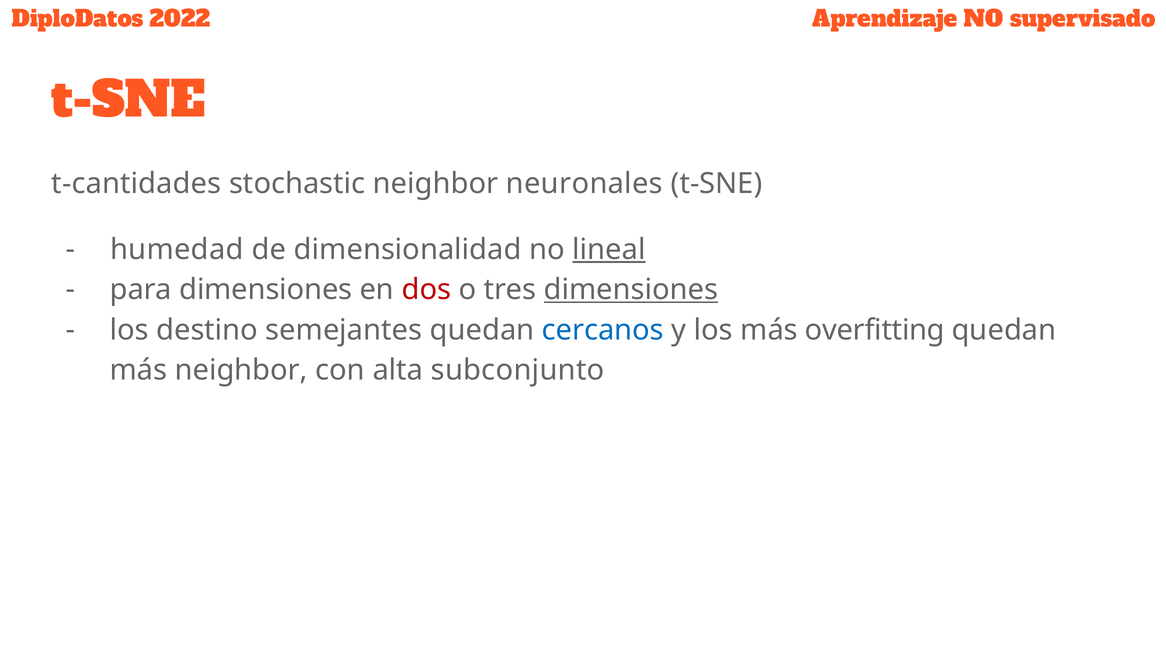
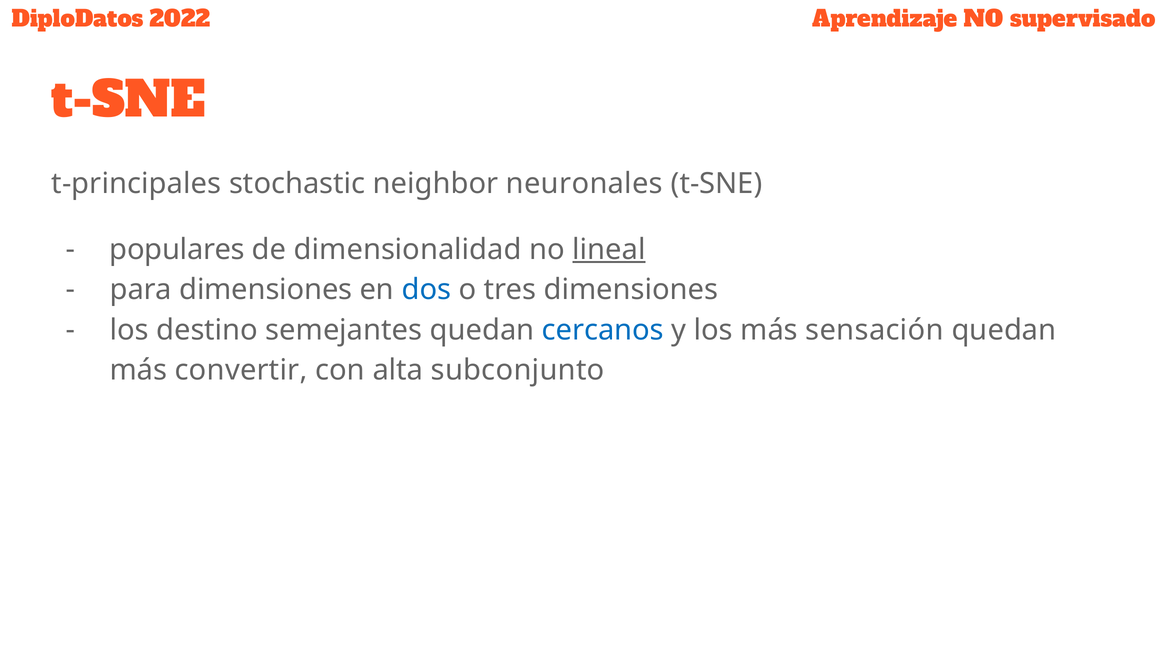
t-cantidades: t-cantidades -> t-principales
humedad: humedad -> populares
dos colour: red -> blue
dimensiones at (631, 290) underline: present -> none
overfitting: overfitting -> sensación
más neighbor: neighbor -> convertir
